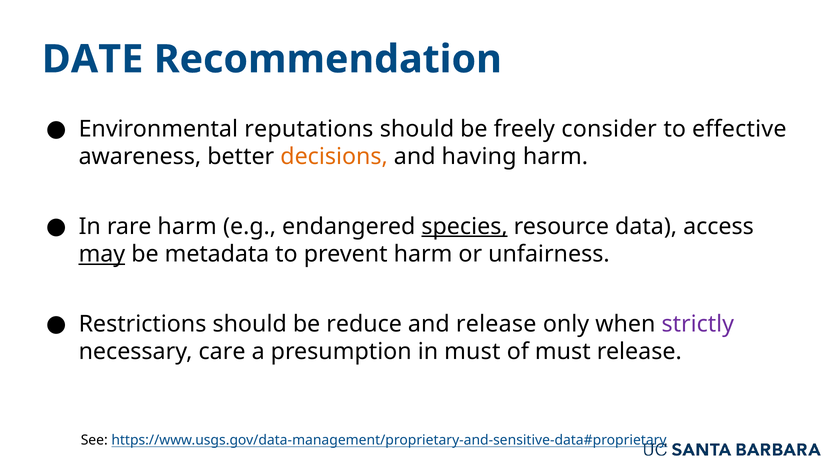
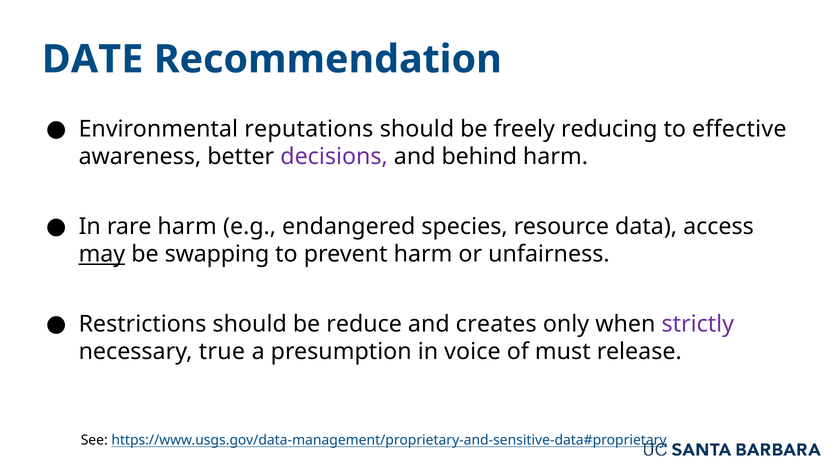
consider: consider -> reducing
decisions colour: orange -> purple
having: having -> behind
species underline: present -> none
metadata: metadata -> swapping
and release: release -> creates
care: care -> true
in must: must -> voice
